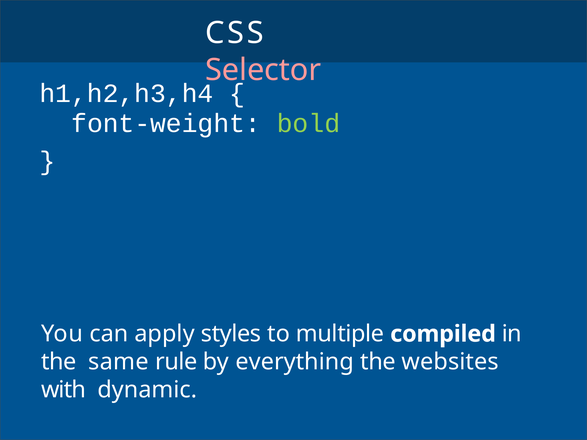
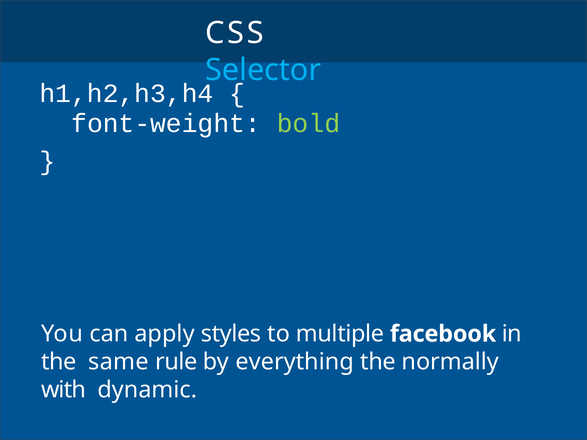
Selector colour: pink -> light blue
compiled: compiled -> facebook
websites: websites -> normally
